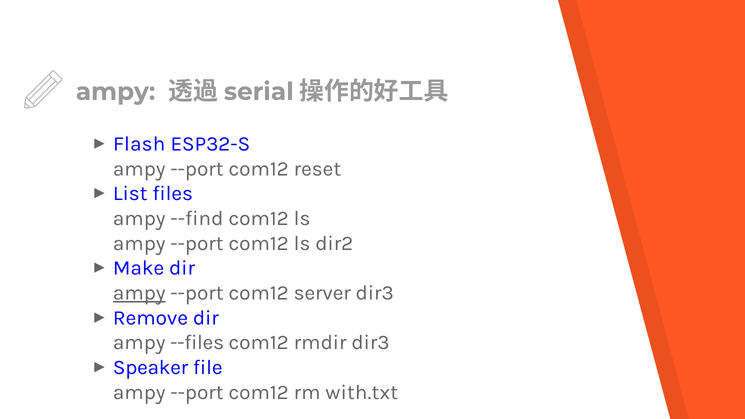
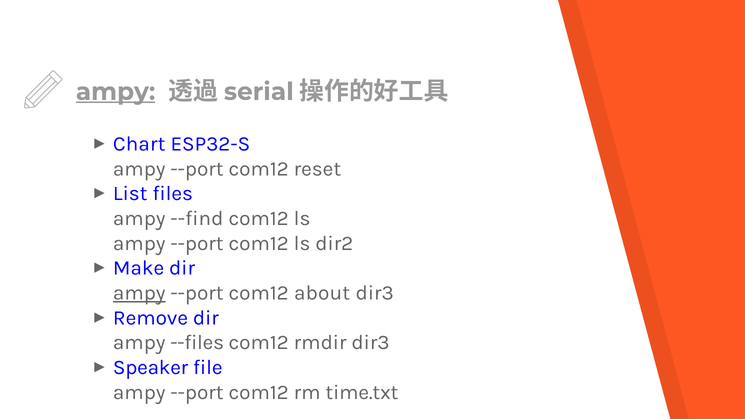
ampy at (116, 92) underline: none -> present
Flash: Flash -> Chart
server: server -> about
with.txt: with.txt -> time.txt
